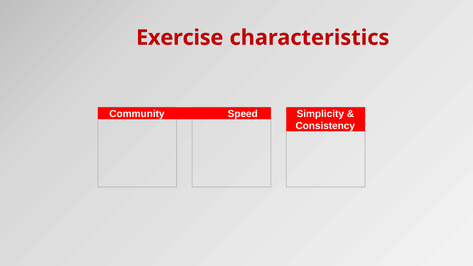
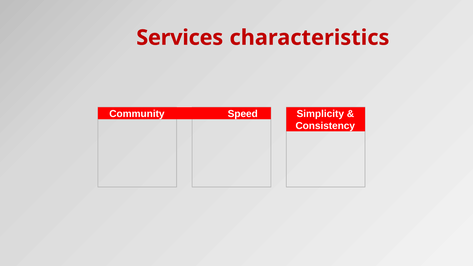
Exercise: Exercise -> Services
